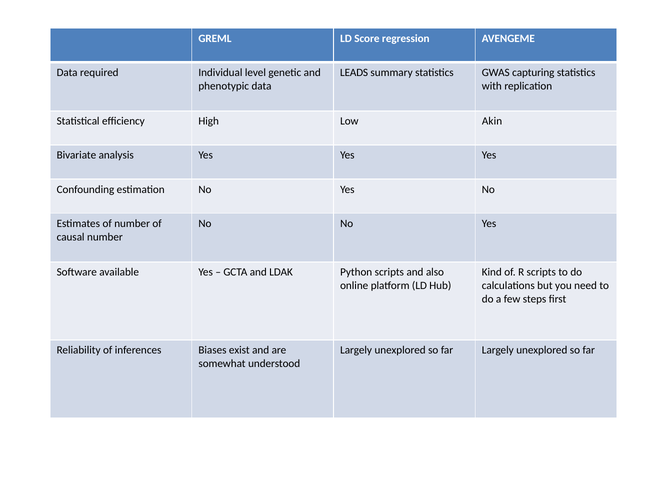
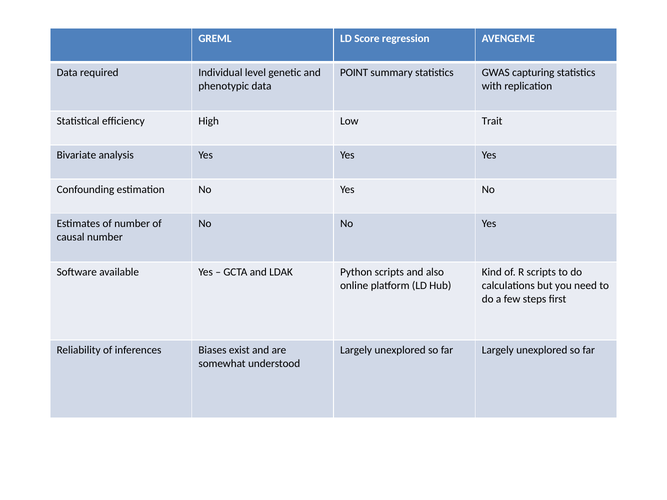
LEADS: LEADS -> POINT
Akin: Akin -> Trait
